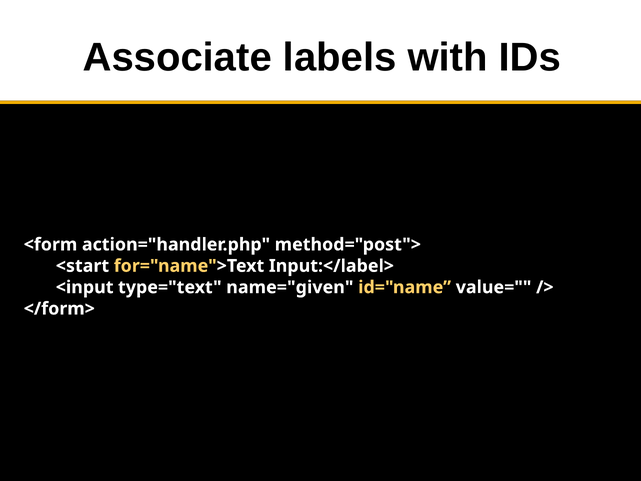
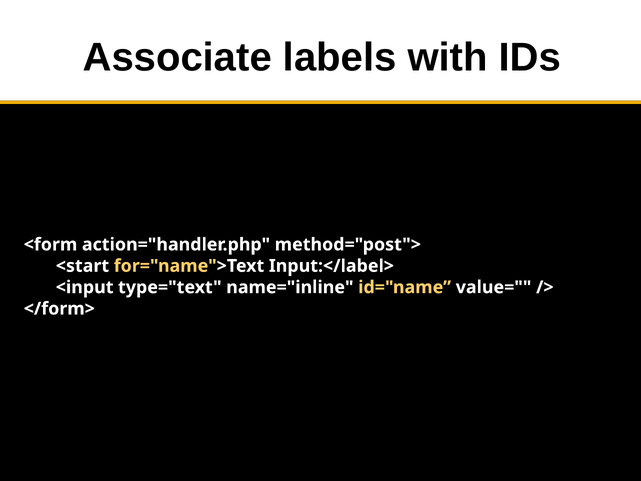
name="given: name="given -> name="inline
